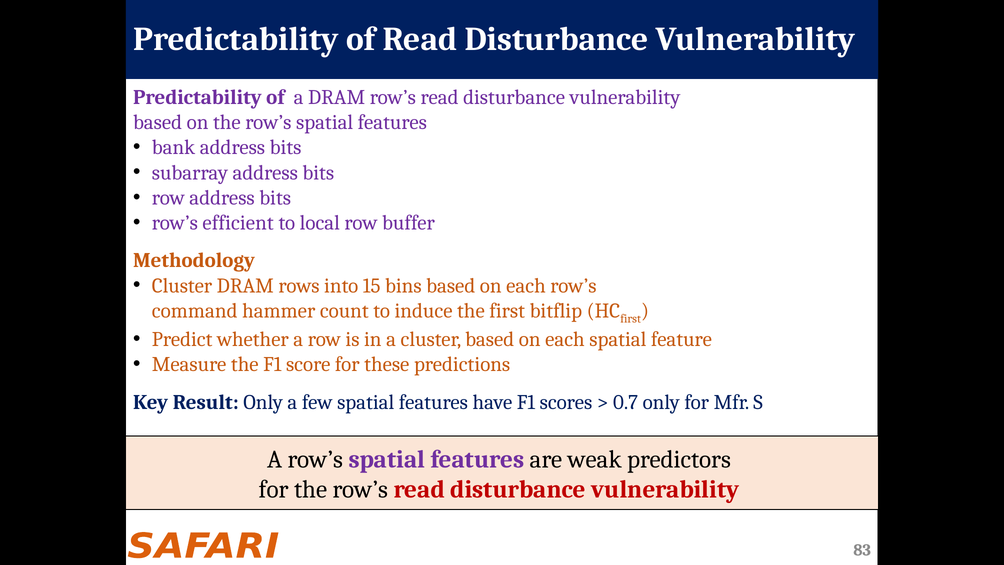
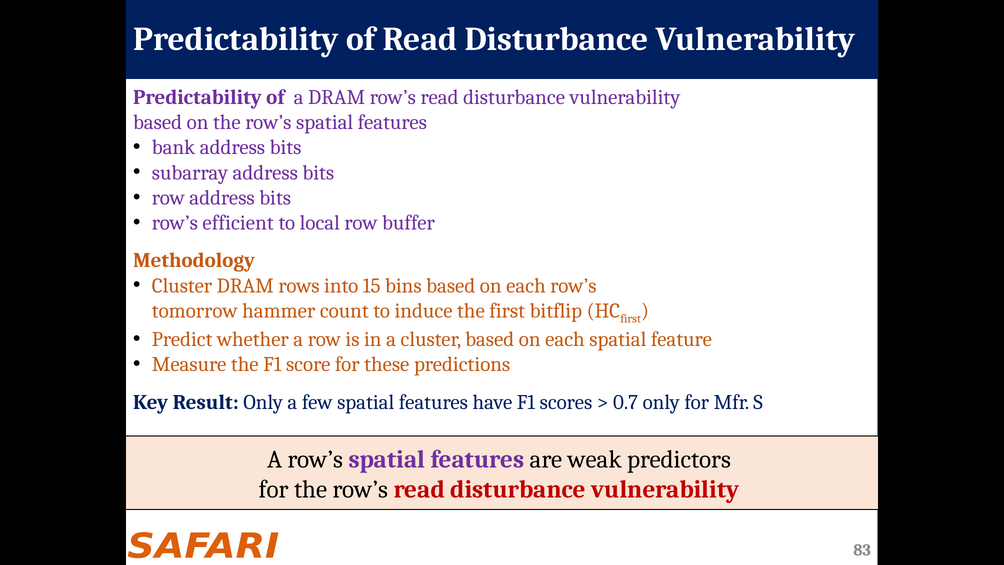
command: command -> tomorrow
